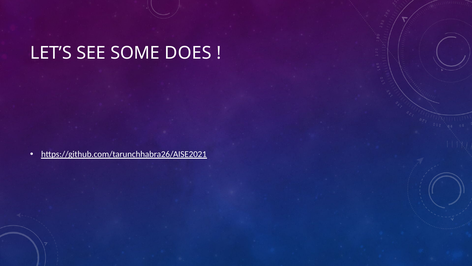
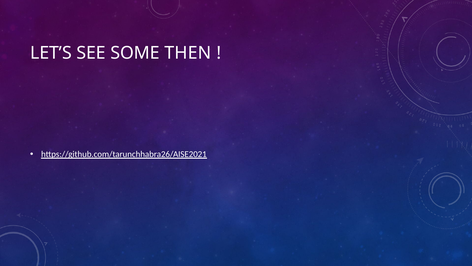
DOES: DOES -> THEN
